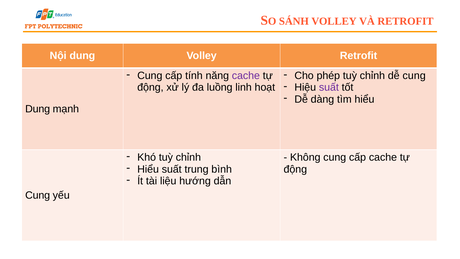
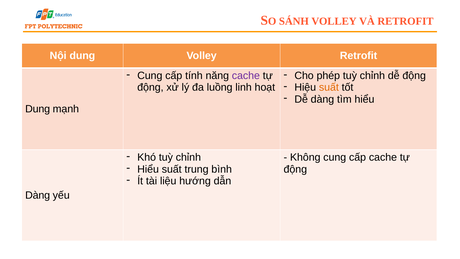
dễ cung: cung -> động
suất at (329, 87) colour: purple -> orange
Cung at (38, 195): Cung -> Dàng
